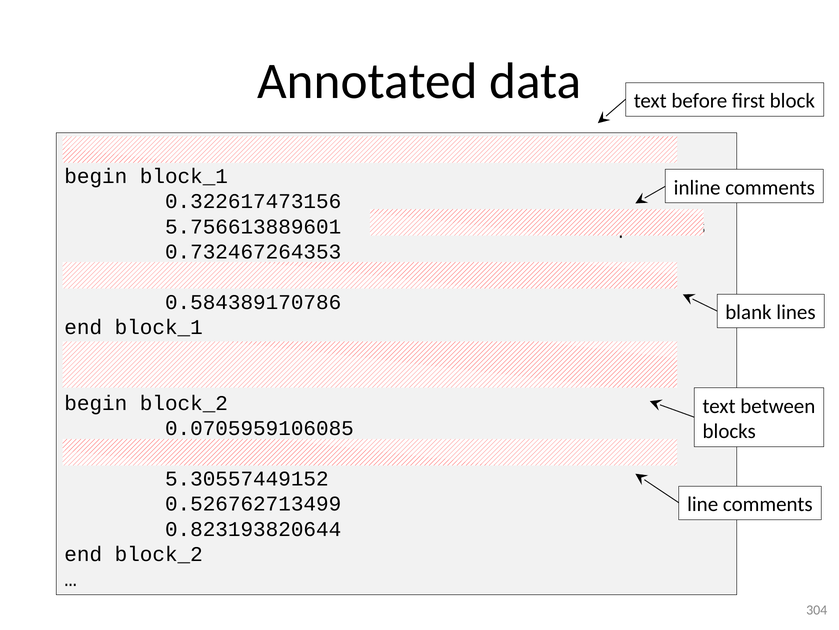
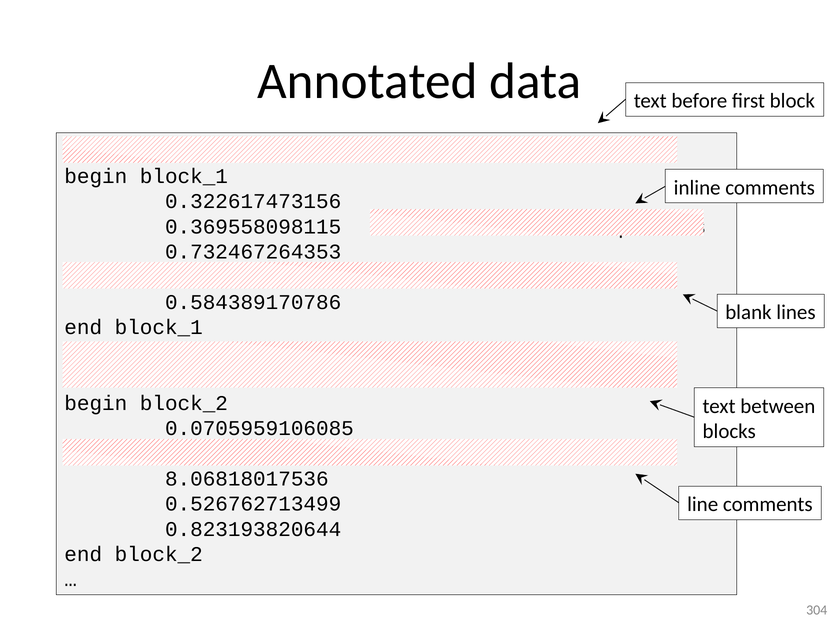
5.756613889601: 5.756613889601 -> 0.369558098115
5.30557449152: 5.30557449152 -> 8.06818017536
